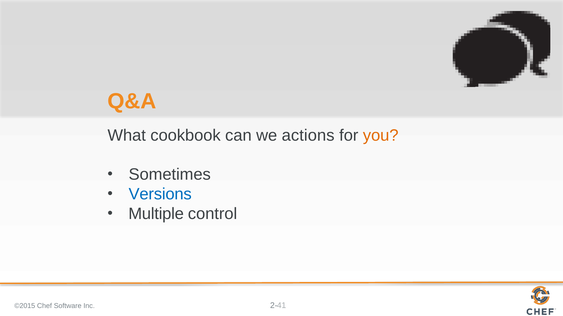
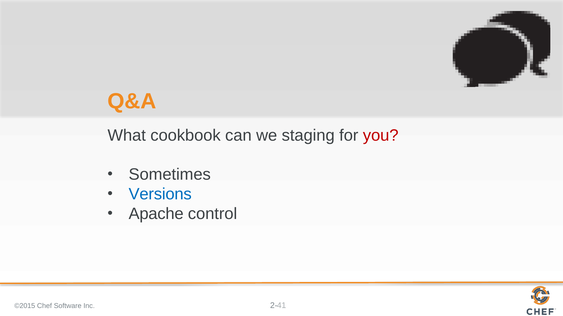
actions: actions -> staging
you colour: orange -> red
Multiple: Multiple -> Apache
